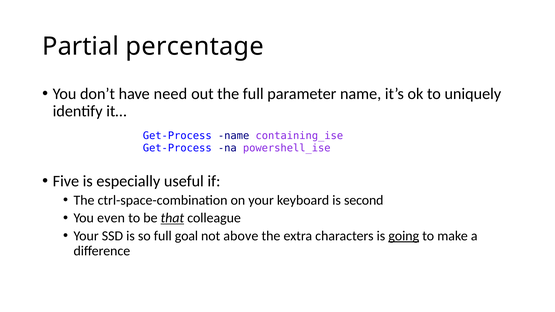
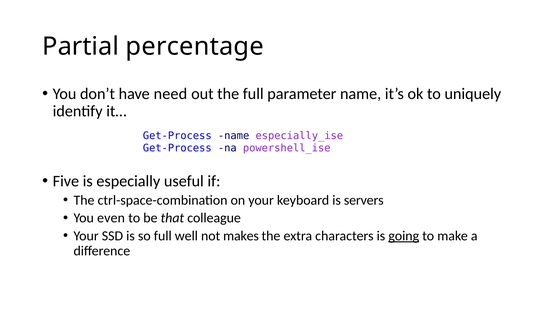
containing_ise: containing_ise -> especially_ise
second: second -> servers
that underline: present -> none
goal: goal -> well
above: above -> makes
